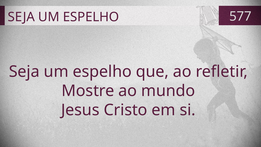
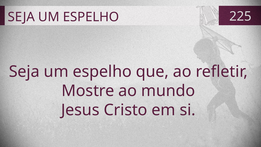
577: 577 -> 225
